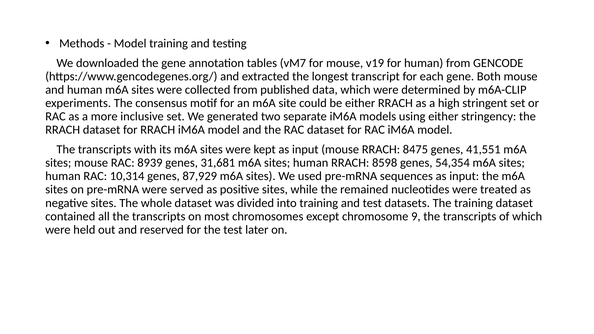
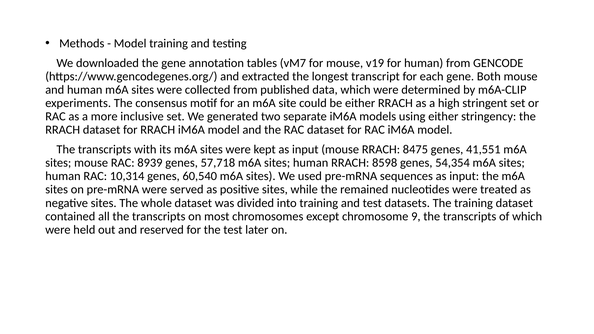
31,681: 31,681 -> 57,718
87,929: 87,929 -> 60,540
